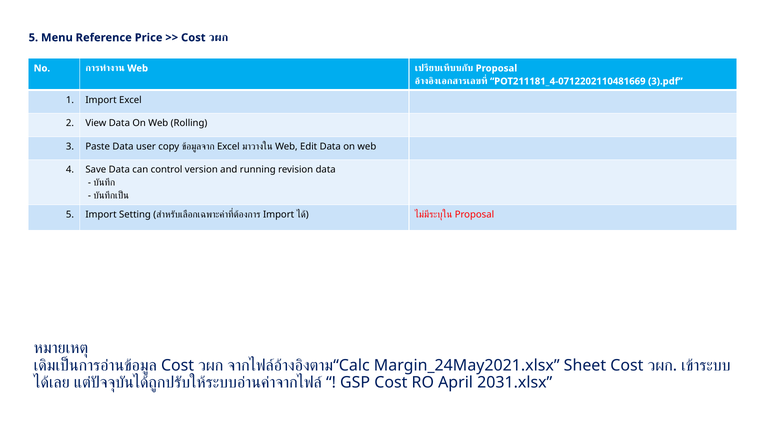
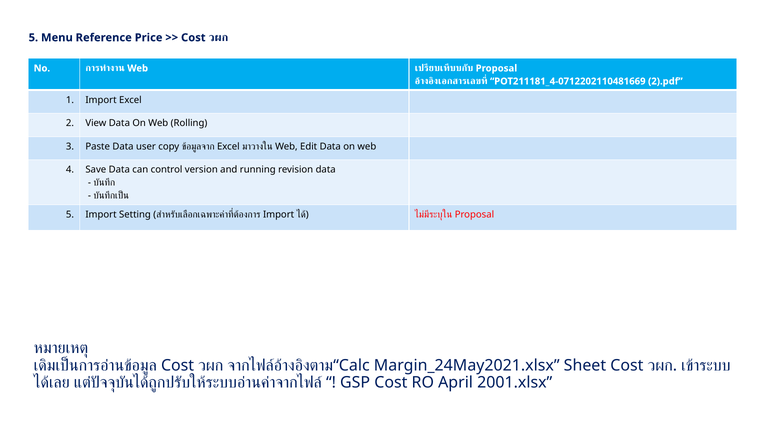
3).pdf: 3).pdf -> 2).pdf
2031.xlsx: 2031.xlsx -> 2001.xlsx
